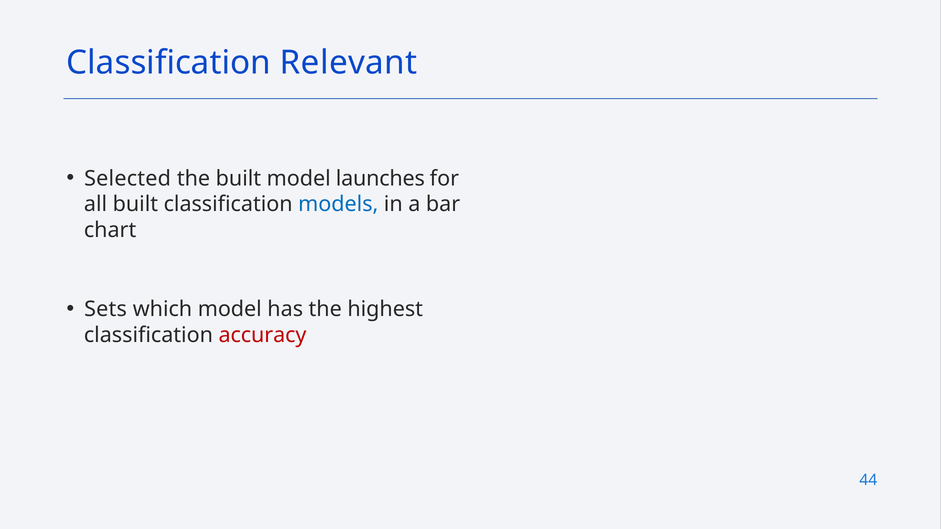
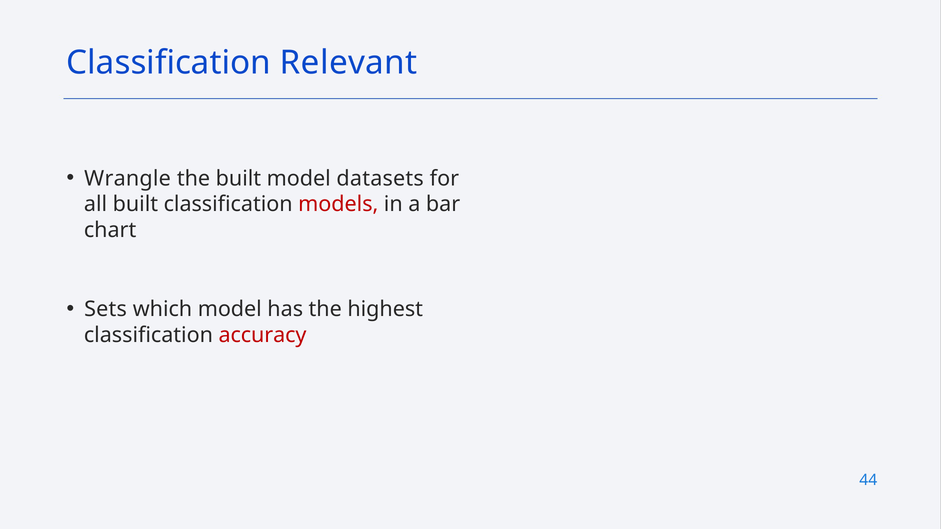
Selected: Selected -> Wrangle
launches: launches -> datasets
models colour: blue -> red
